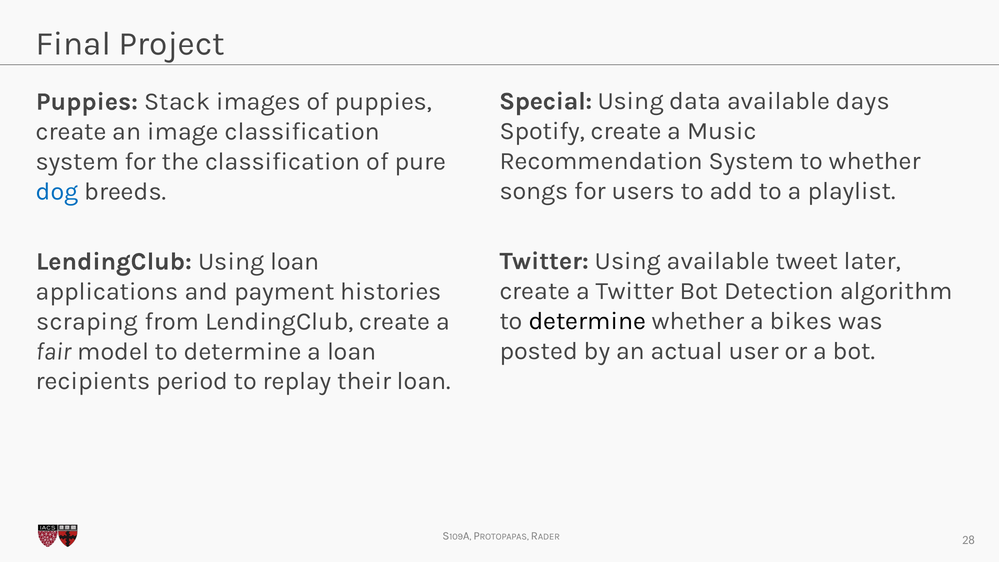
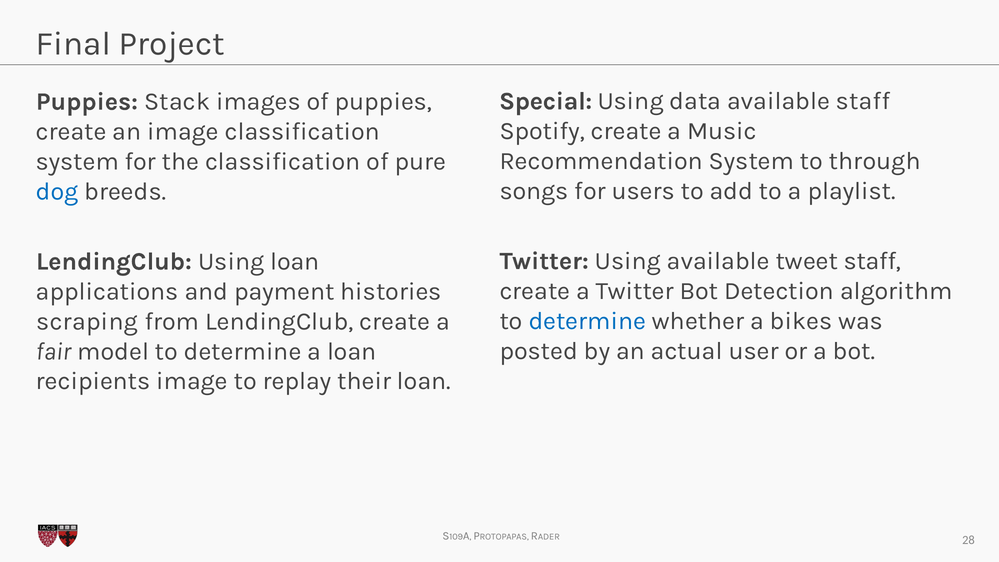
available days: days -> staff
to whether: whether -> through
tweet later: later -> staff
determine at (587, 321) colour: black -> blue
recipients period: period -> image
